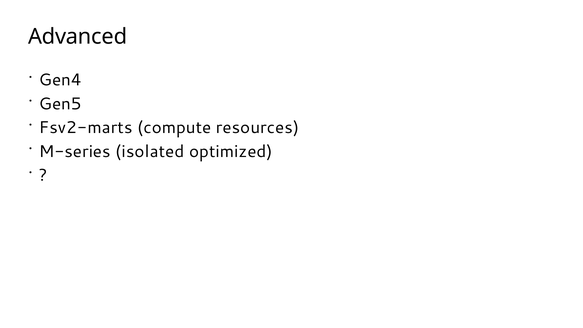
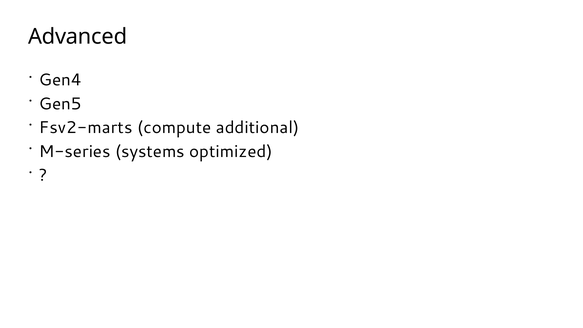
resources: resources -> additional
isolated: isolated -> systems
